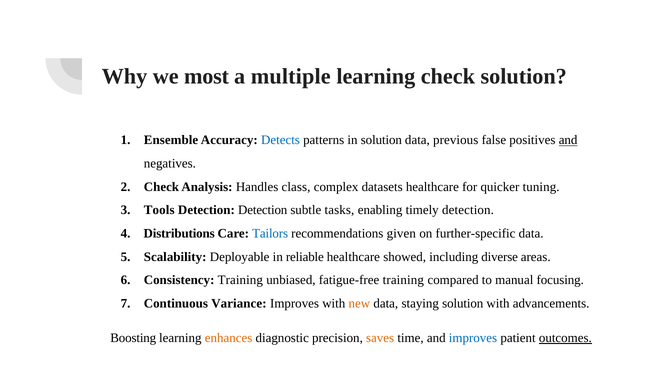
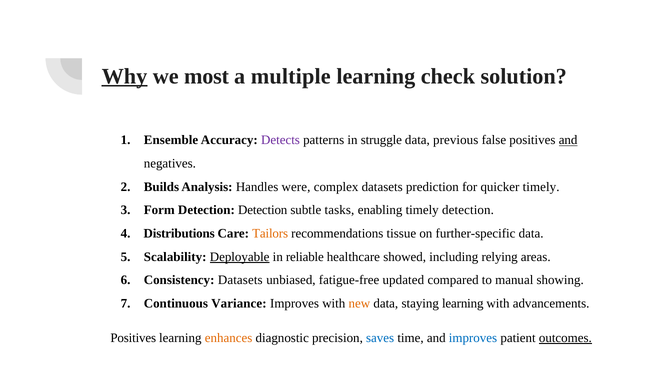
Why underline: none -> present
Detects colour: blue -> purple
in solution: solution -> struggle
Check at (161, 187): Check -> Builds
class: class -> were
datasets healthcare: healthcare -> prediction
quicker tuning: tuning -> timely
Tools: Tools -> Form
Tailors colour: blue -> orange
given: given -> tissue
Deployable underline: none -> present
diverse: diverse -> relying
Consistency Training: Training -> Datasets
fatigue-free training: training -> updated
focusing: focusing -> showing
staying solution: solution -> learning
Boosting at (133, 338): Boosting -> Positives
saves colour: orange -> blue
